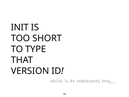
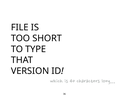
INIT: INIT -> FILE
